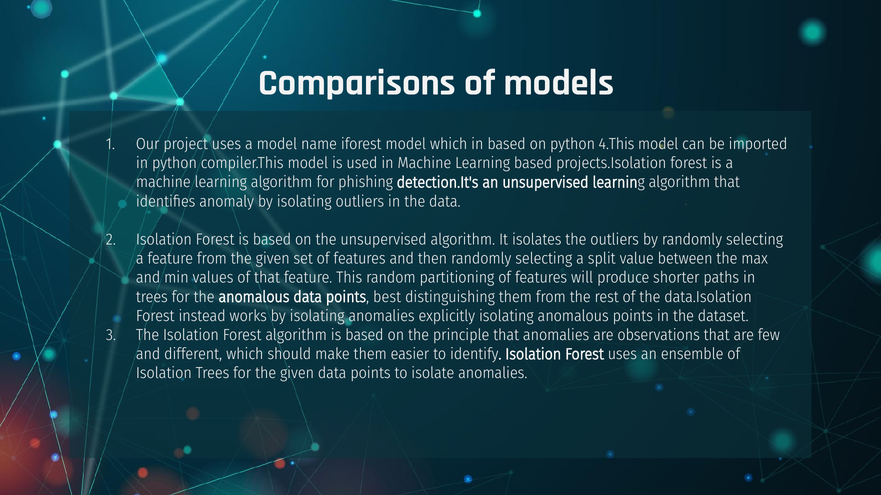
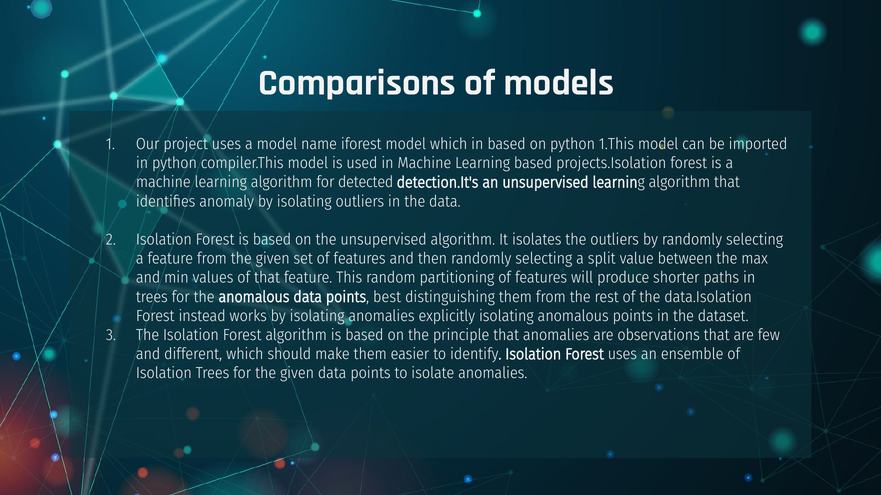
4.This: 4.This -> 1.This
phishing: phishing -> detected
